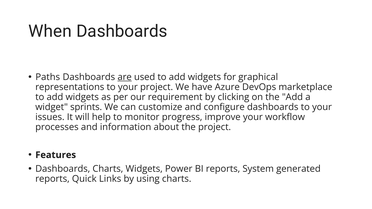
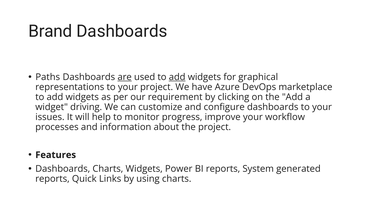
When: When -> Brand
add at (177, 77) underline: none -> present
sprints: sprints -> driving
